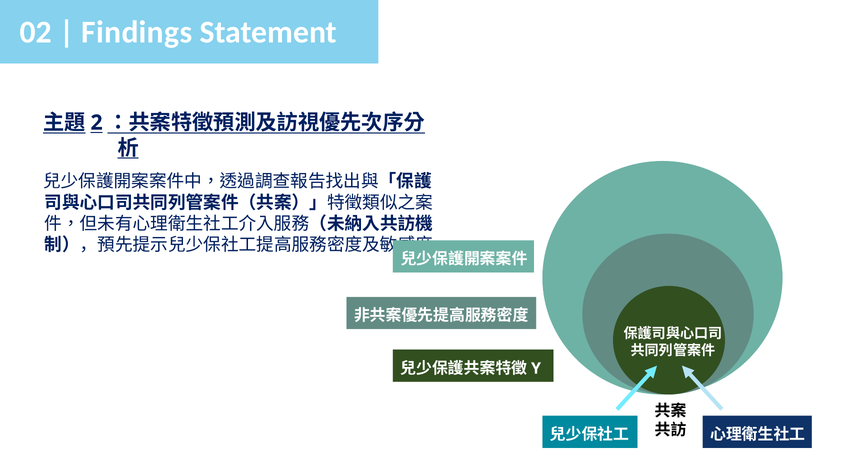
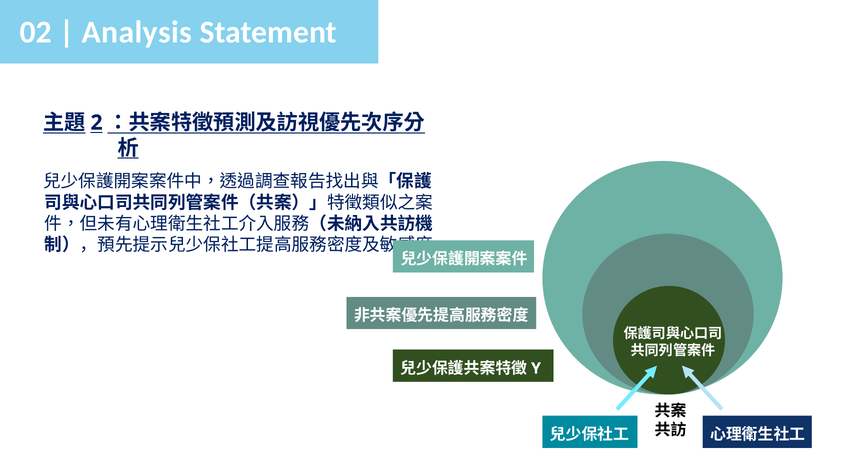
Findings: Findings -> Analysis
